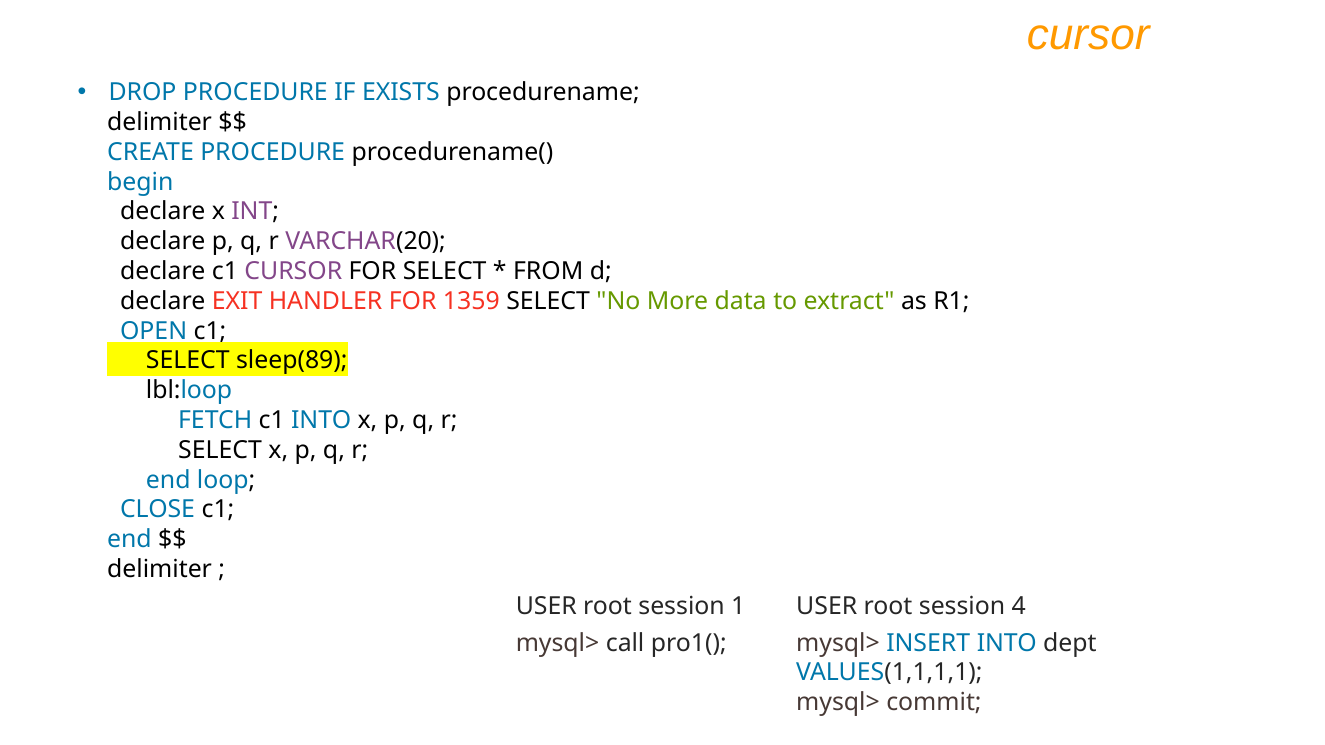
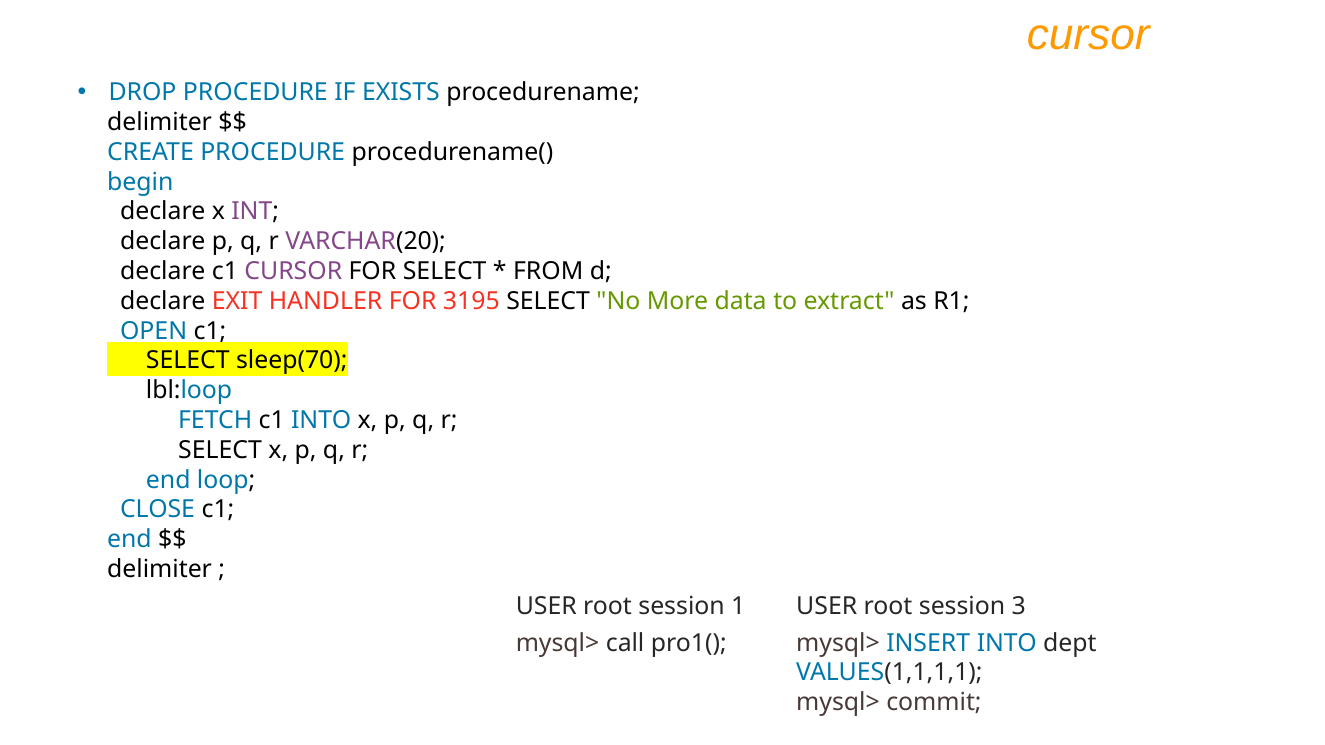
1359: 1359 -> 3195
sleep(89: sleep(89 -> sleep(70
4: 4 -> 3
